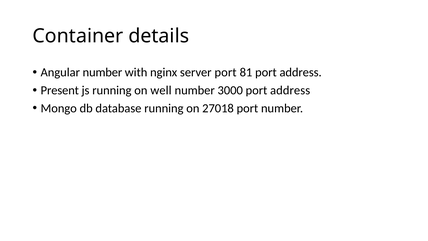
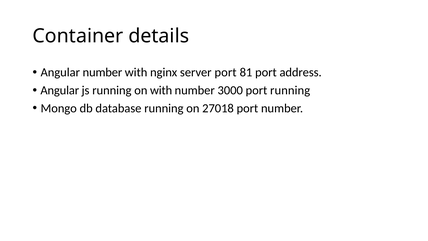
Present at (60, 90): Present -> Angular
on well: well -> with
3000 port address: address -> running
